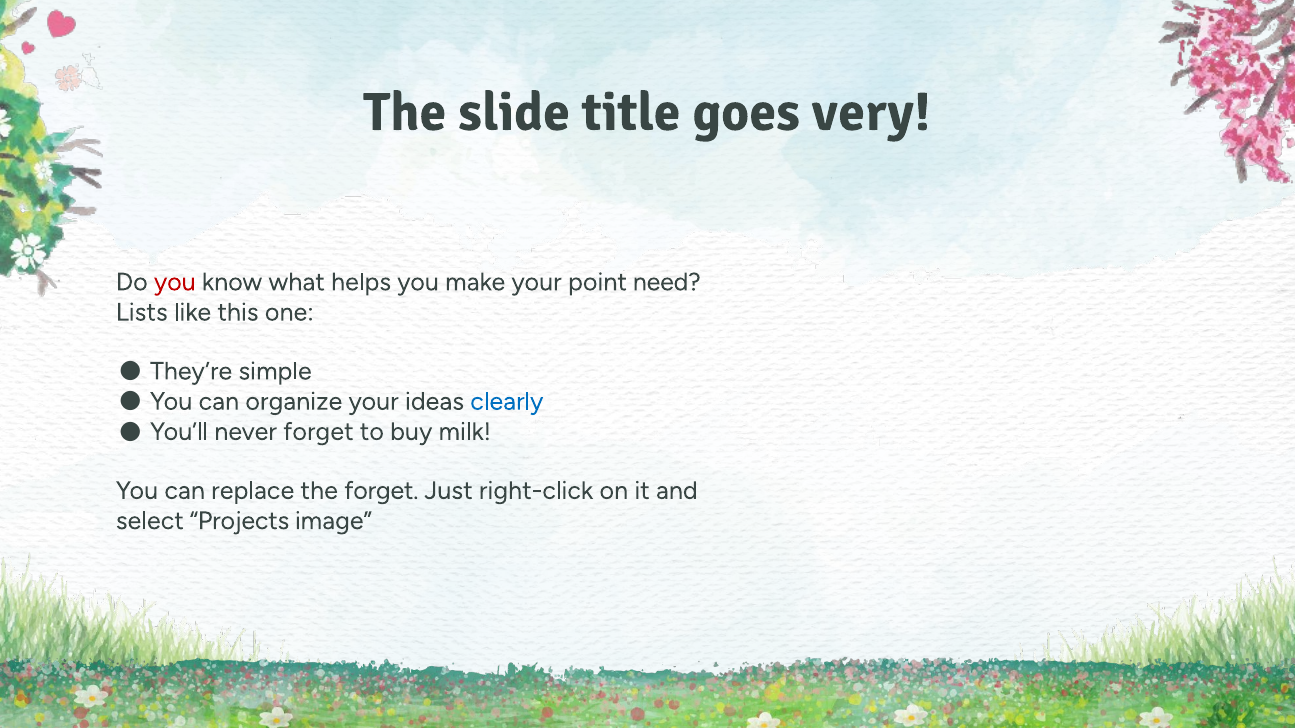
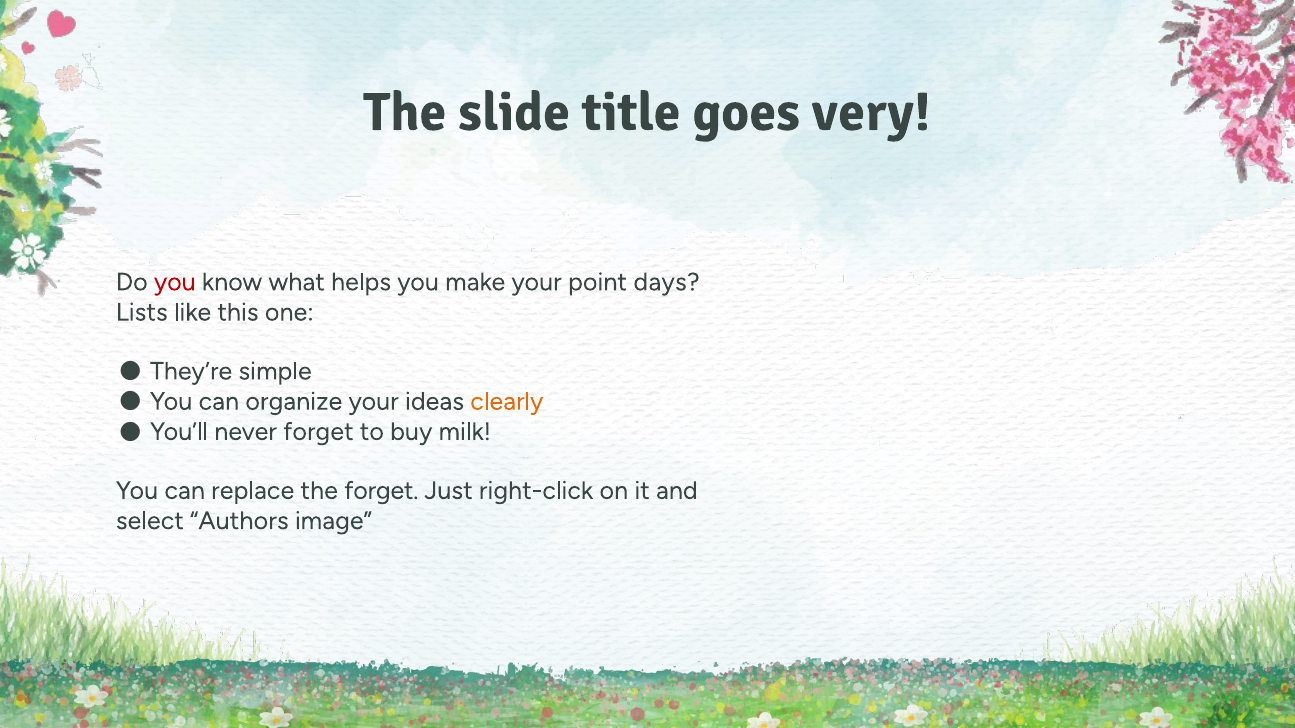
need: need -> days
clearly colour: blue -> orange
Projects: Projects -> Authors
